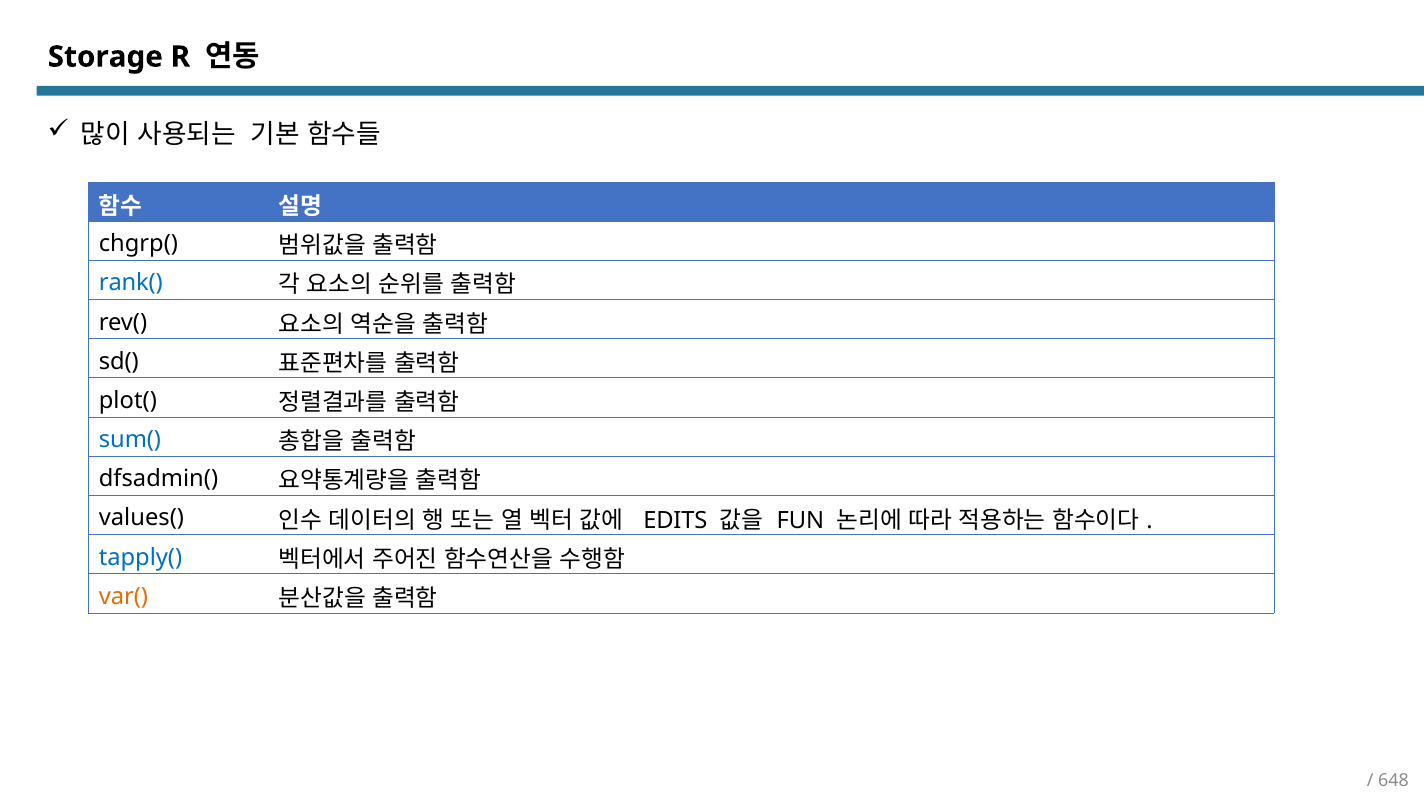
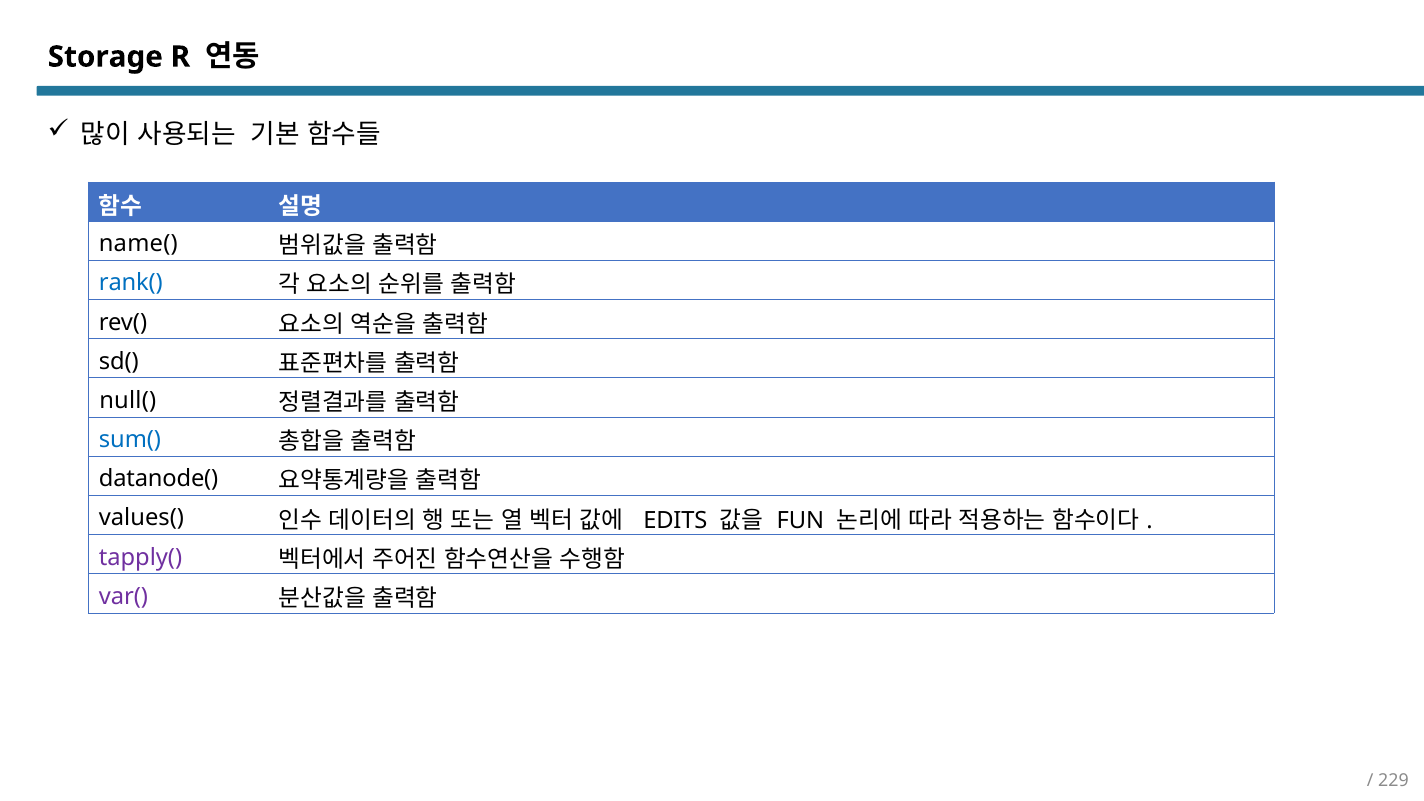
chgrp(: chgrp( -> name(
plot(: plot( -> null(
dfsadmin(: dfsadmin( -> datanode(
tapply( colour: blue -> purple
var( colour: orange -> purple
648: 648 -> 229
